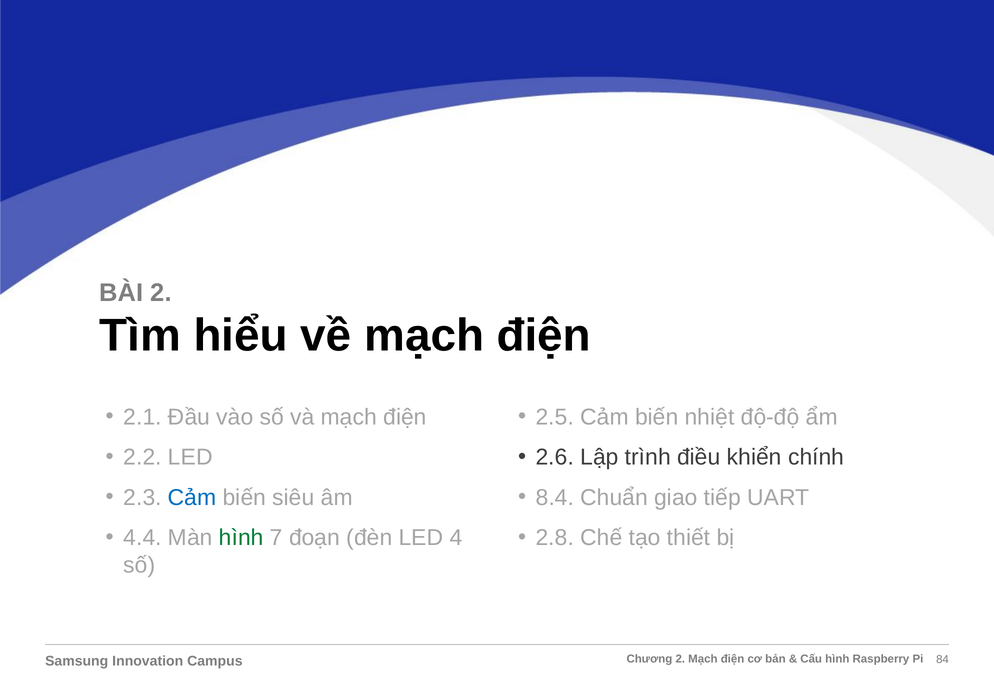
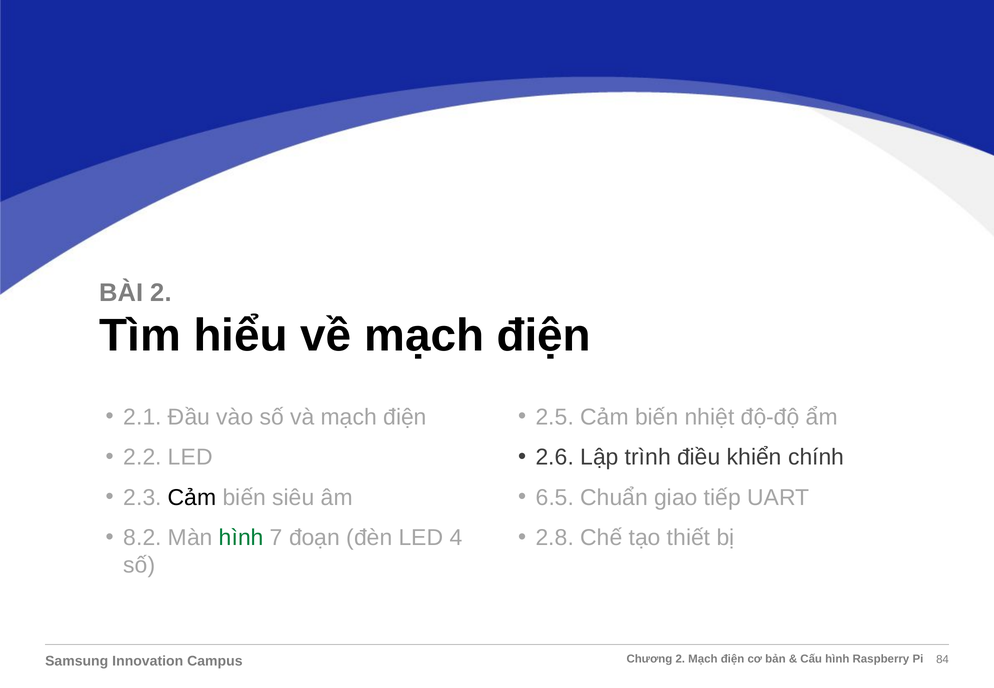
Cảm at (192, 498) colour: blue -> black
8.4: 8.4 -> 6.5
4.4: 4.4 -> 8.2
